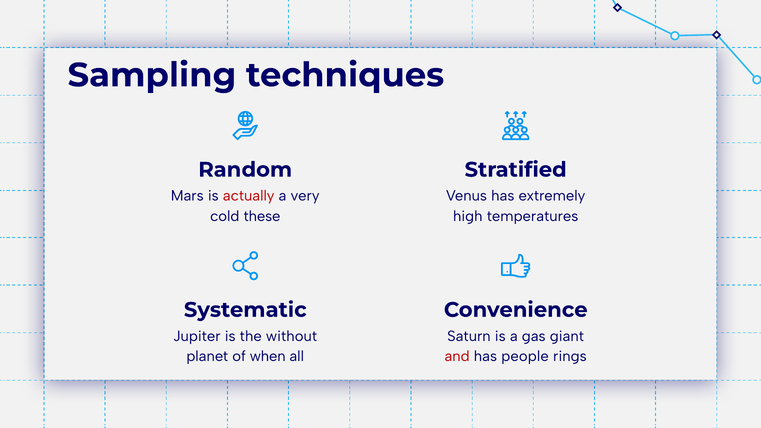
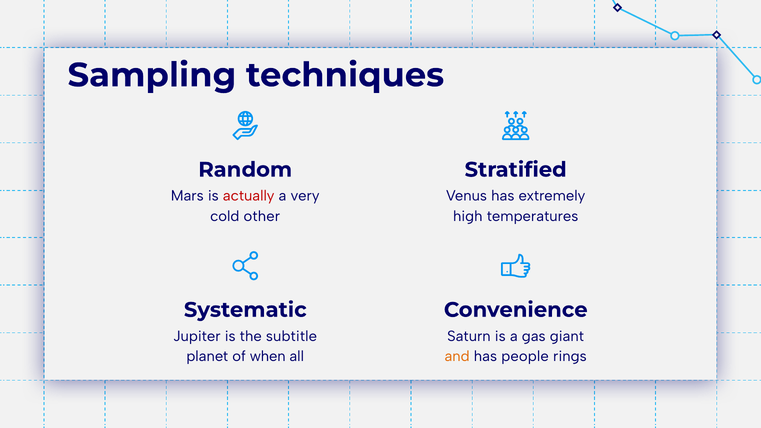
these: these -> other
without: without -> subtitle
and colour: red -> orange
